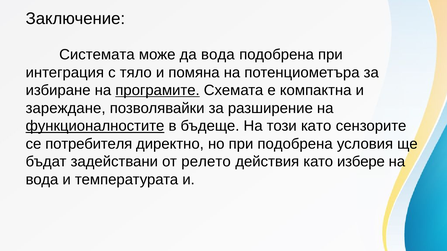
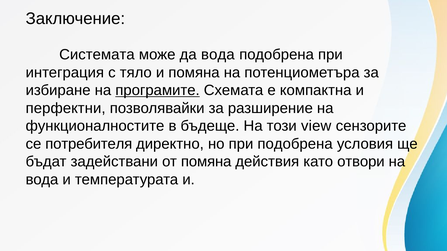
зареждане: зареждане -> перфектни
функционалностите underline: present -> none
този като: като -> view
от релето: релето -> помяна
избере: избере -> отвори
